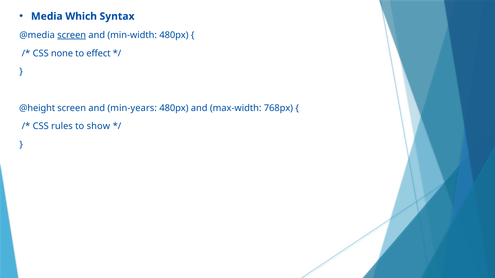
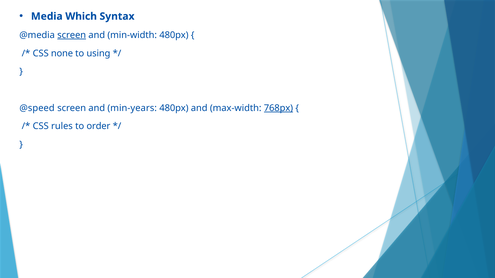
effect: effect -> using
@height: @height -> @speed
768px underline: none -> present
show: show -> order
